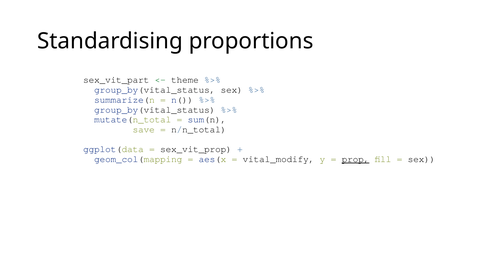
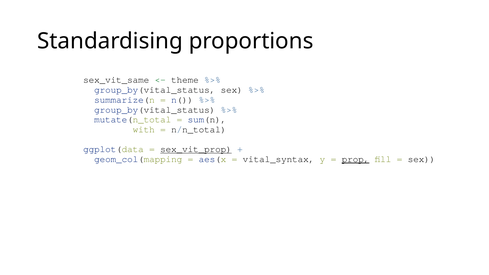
sex_vit_part: sex_vit_part -> sex_vit_same
save: save -> with
sex_vit_prop underline: none -> present
vital_modify: vital_modify -> vital_syntax
